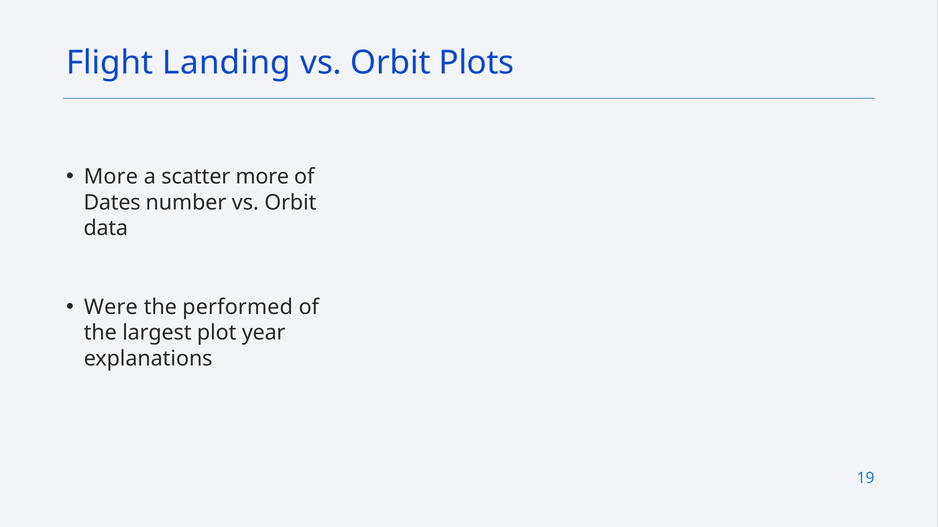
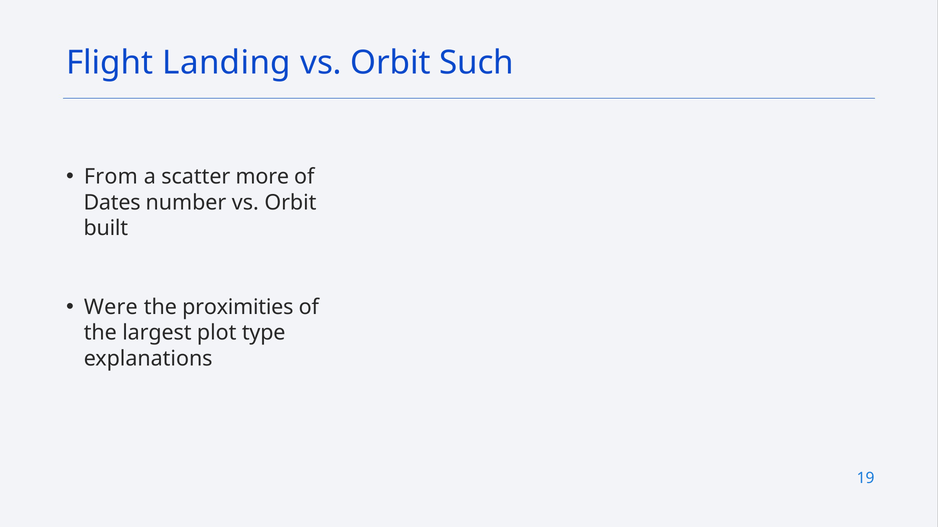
Plots: Plots -> Such
More at (111, 177): More -> From
data: data -> built
performed: performed -> proximities
year: year -> type
